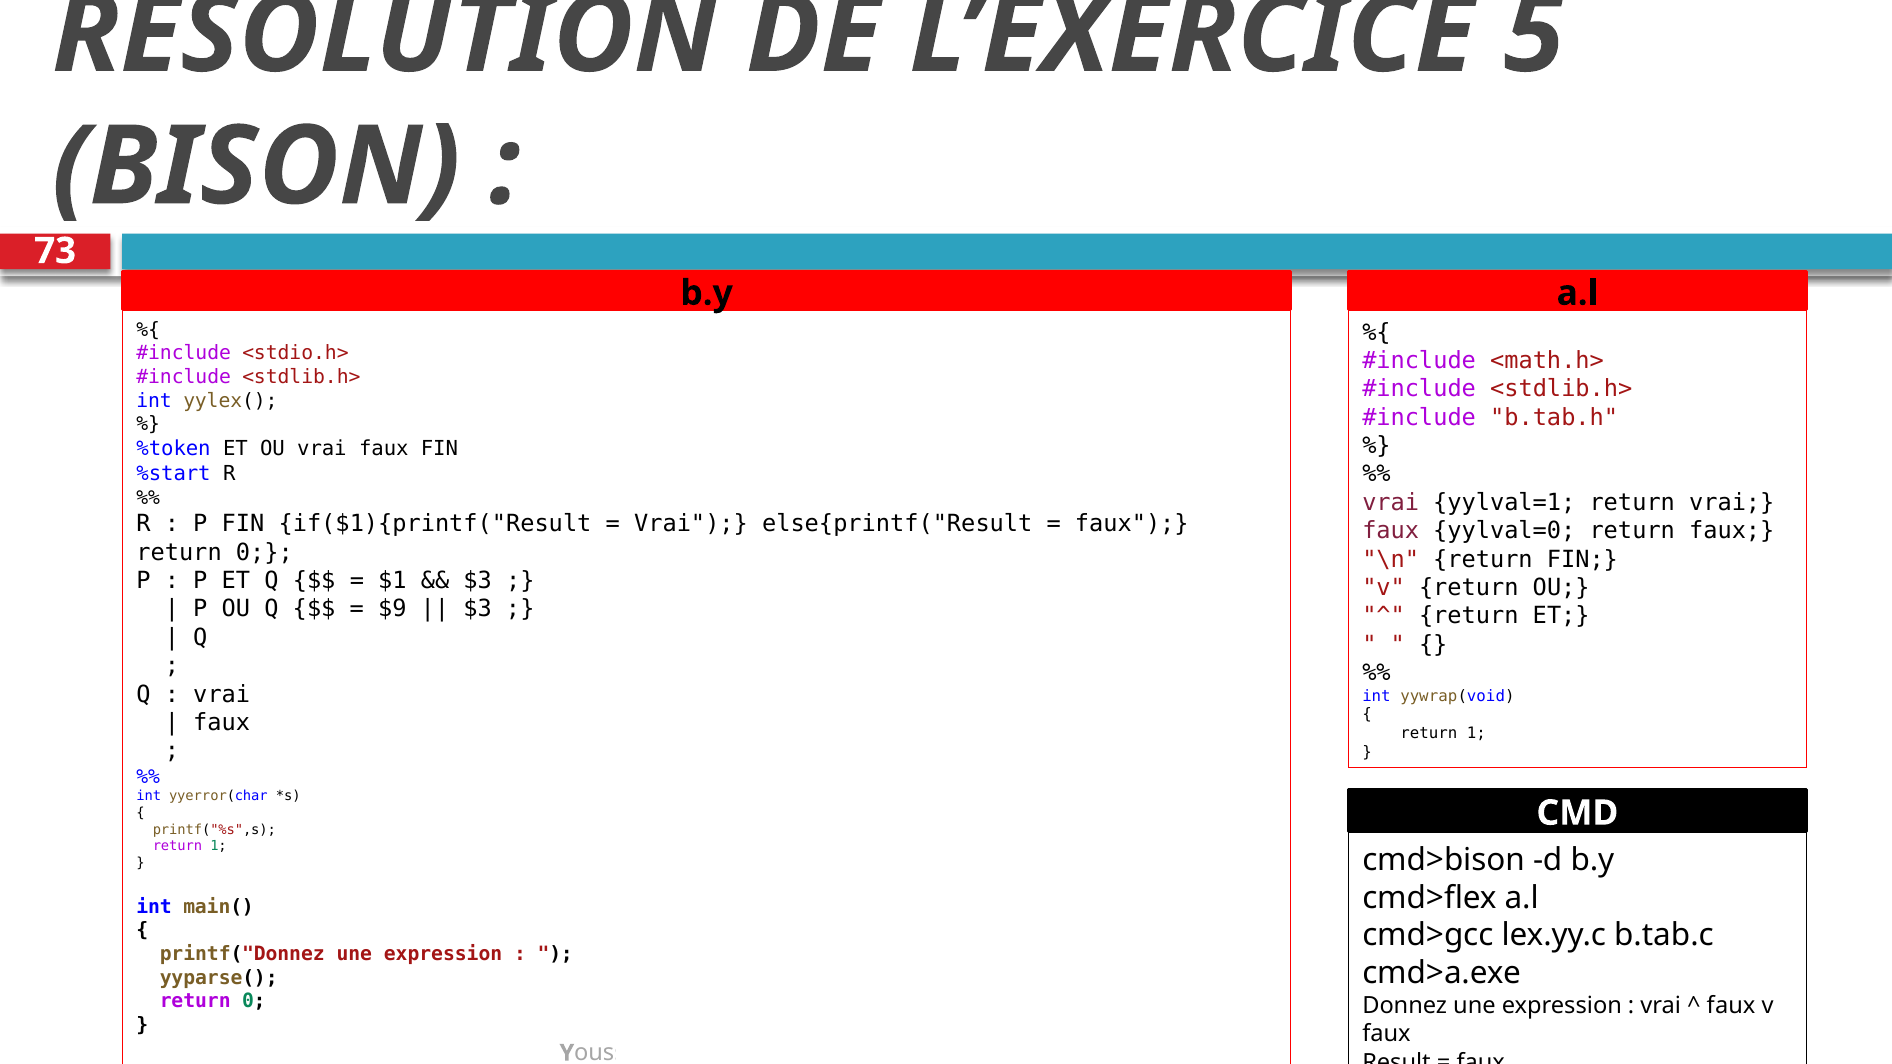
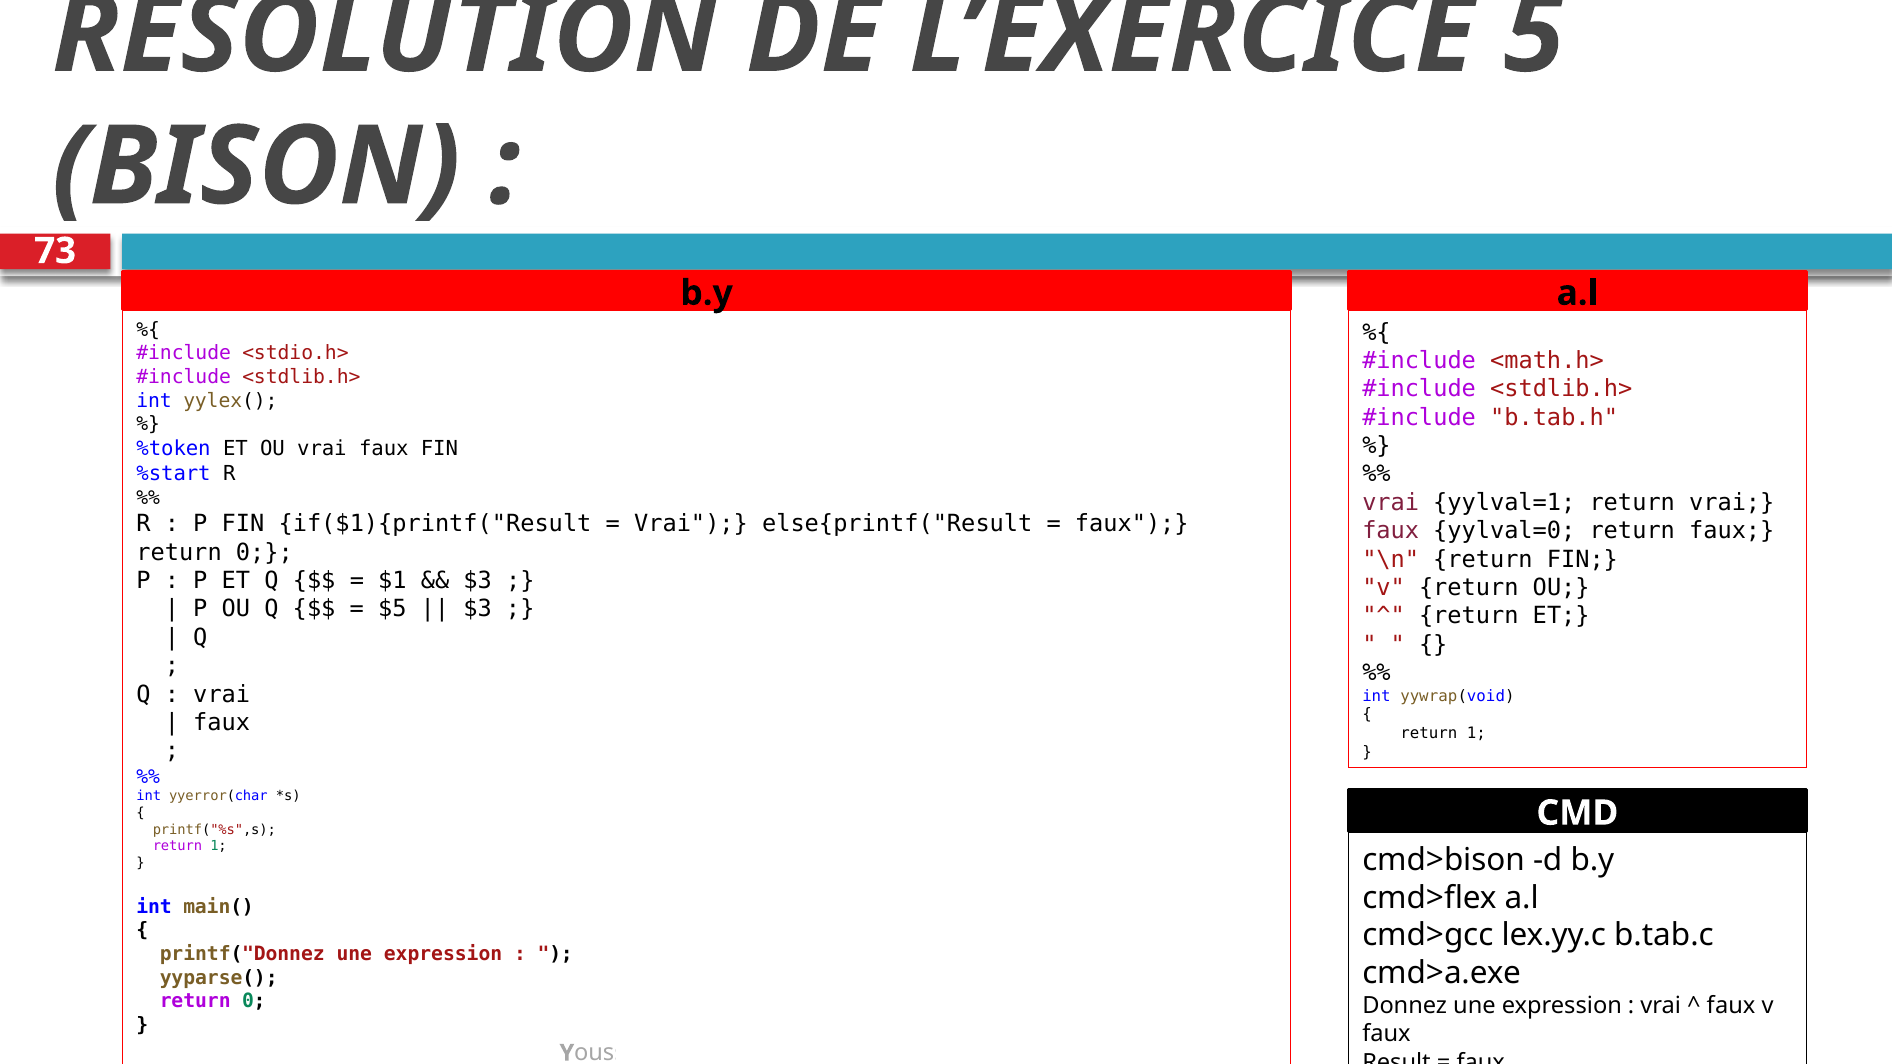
$9: $9 -> $5
